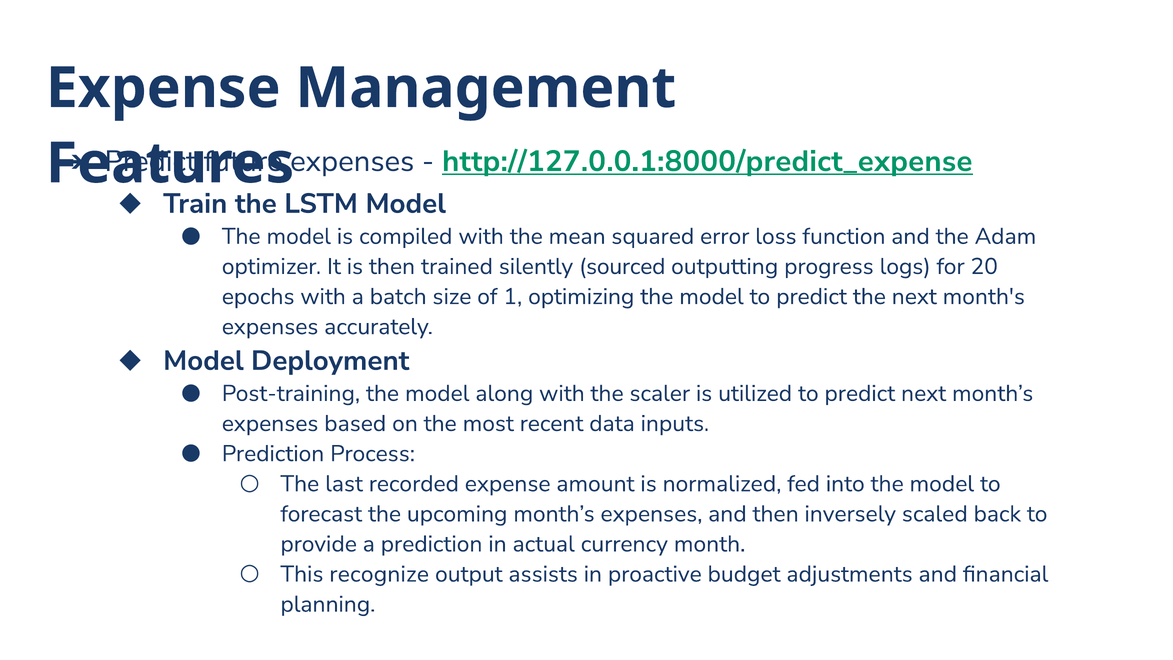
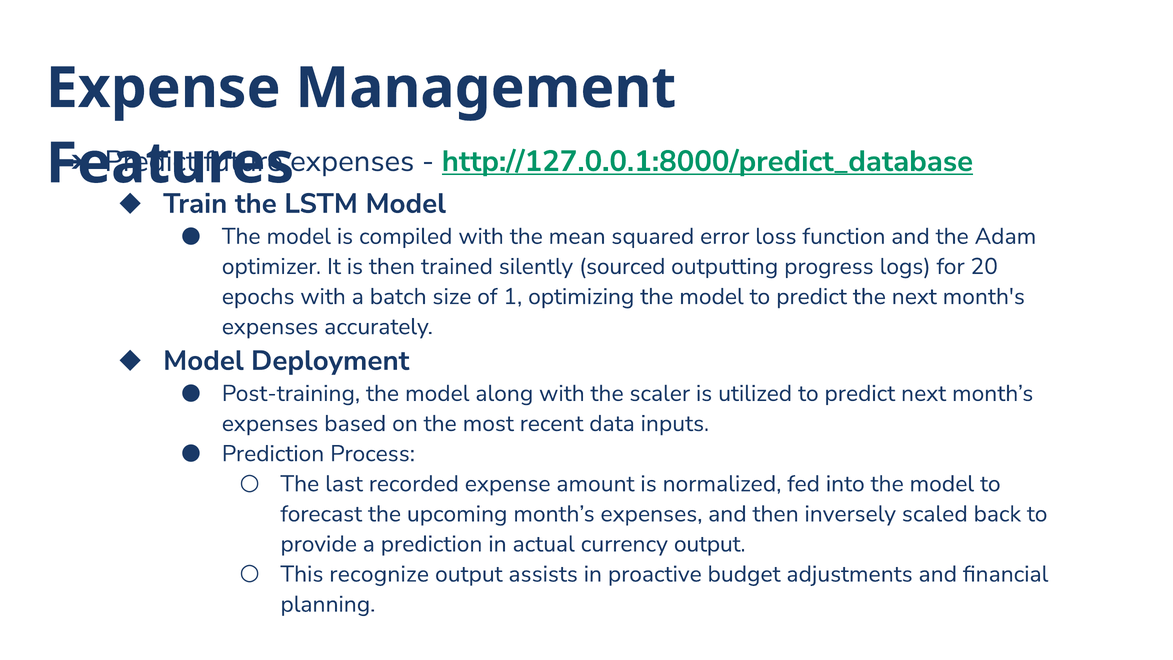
http://127.0.0.1:8000/predict_expense: http://127.0.0.1:8000/predict_expense -> http://127.0.0.1:8000/predict_database
currency month: month -> output
